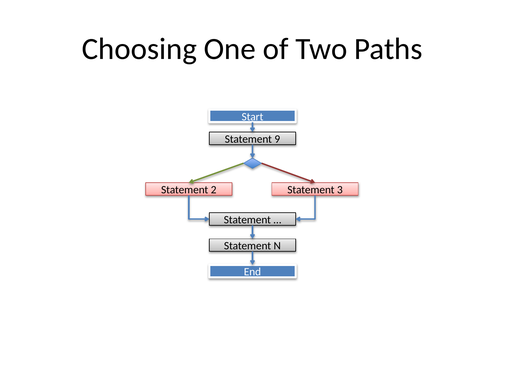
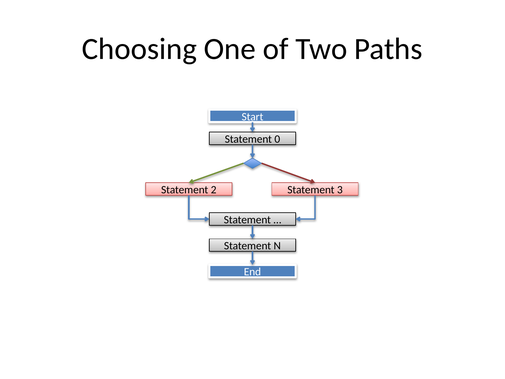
9: 9 -> 0
